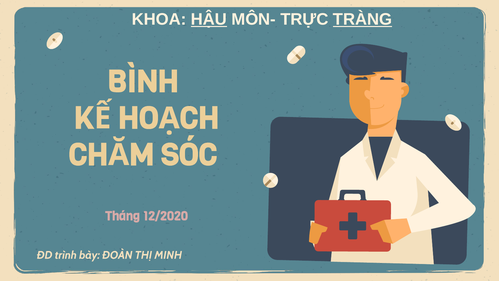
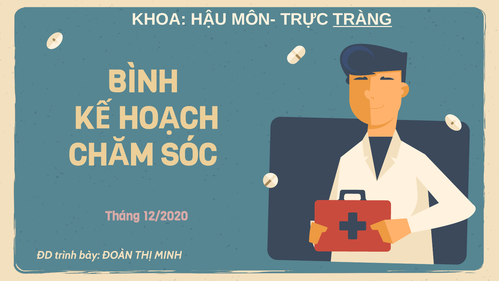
HẬU underline: present -> none
